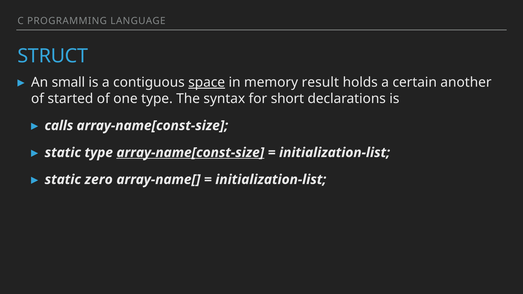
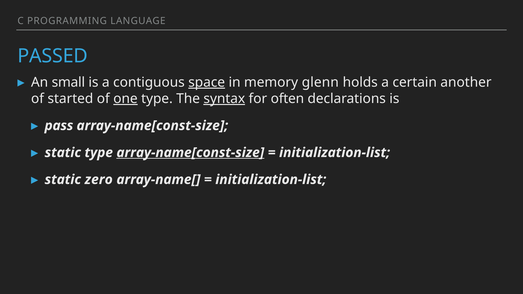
STRUCT: STRUCT -> PASSED
result: result -> glenn
one underline: none -> present
syntax underline: none -> present
short: short -> often
calls: calls -> pass
